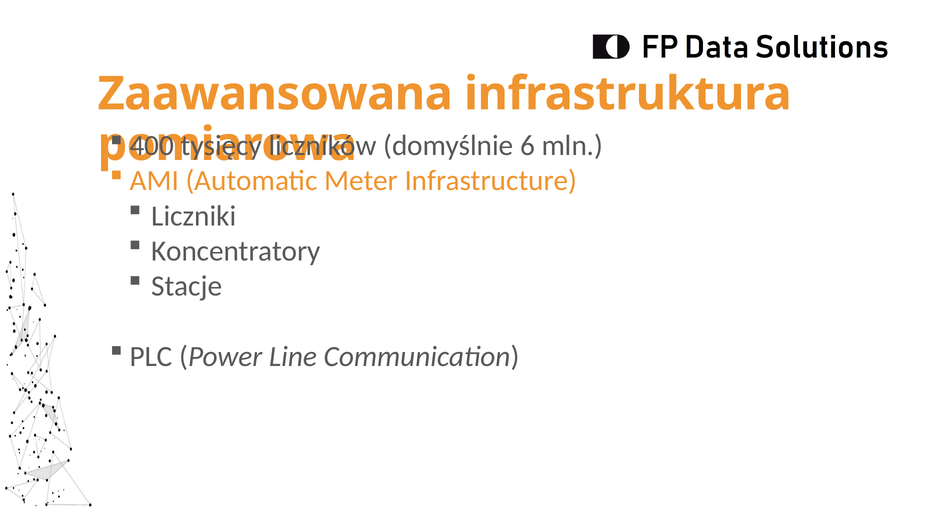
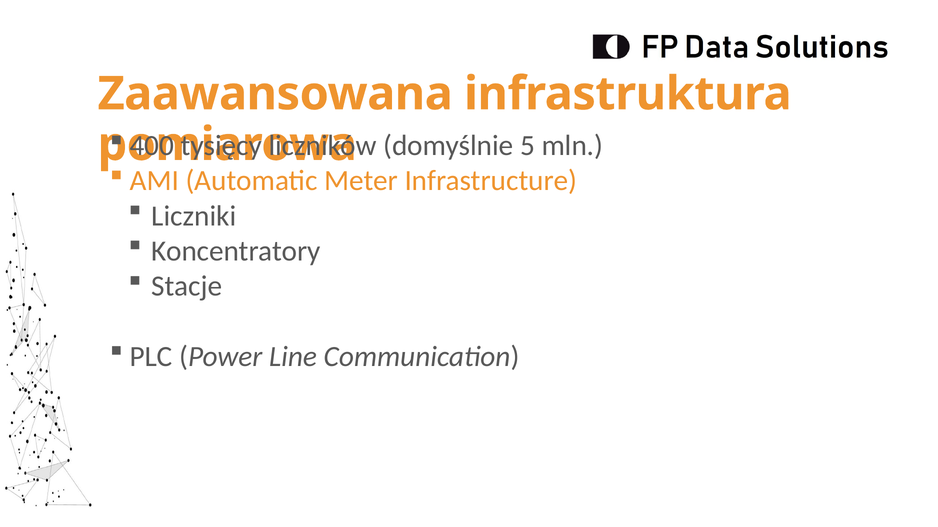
6: 6 -> 5
